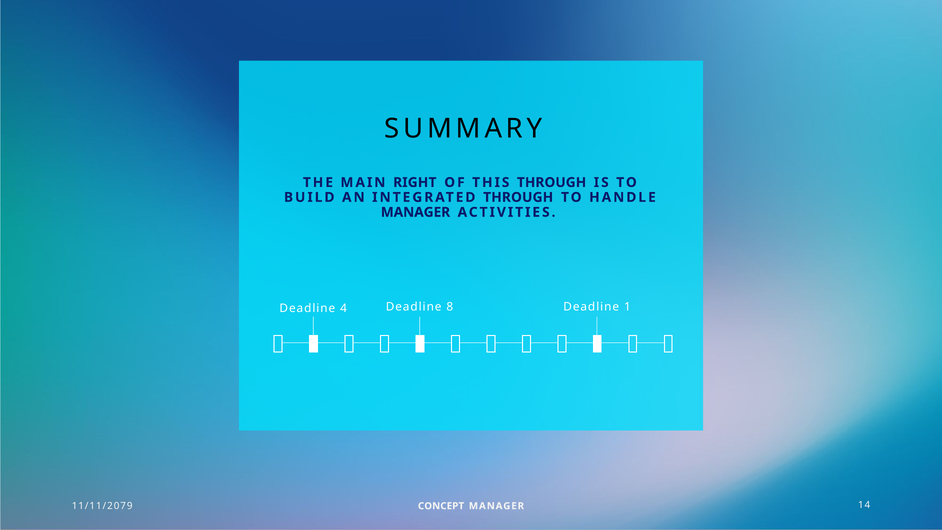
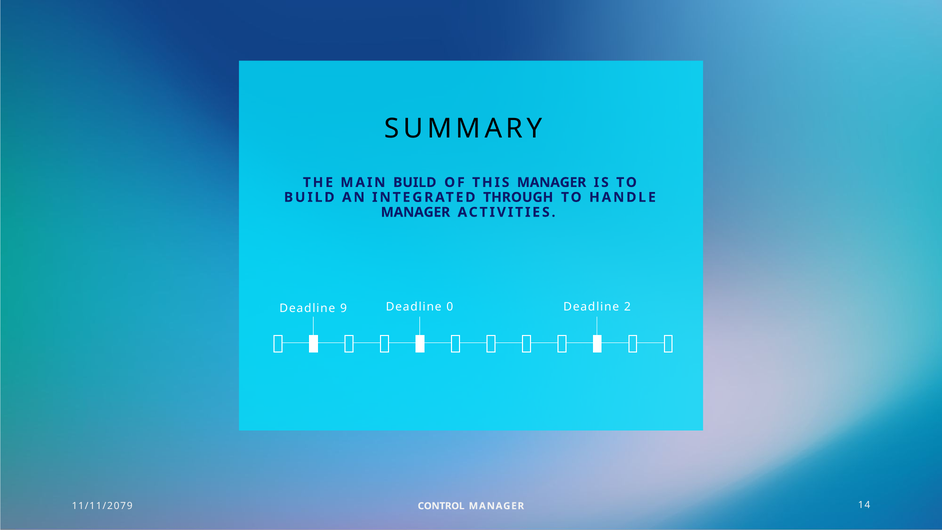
MAIN RIGHT: RIGHT -> BUILD
THIS THROUGH: THROUGH -> MANAGER
4: 4 -> 9
8: 8 -> 0
1: 1 -> 2
CONCEPT: CONCEPT -> CONTROL
